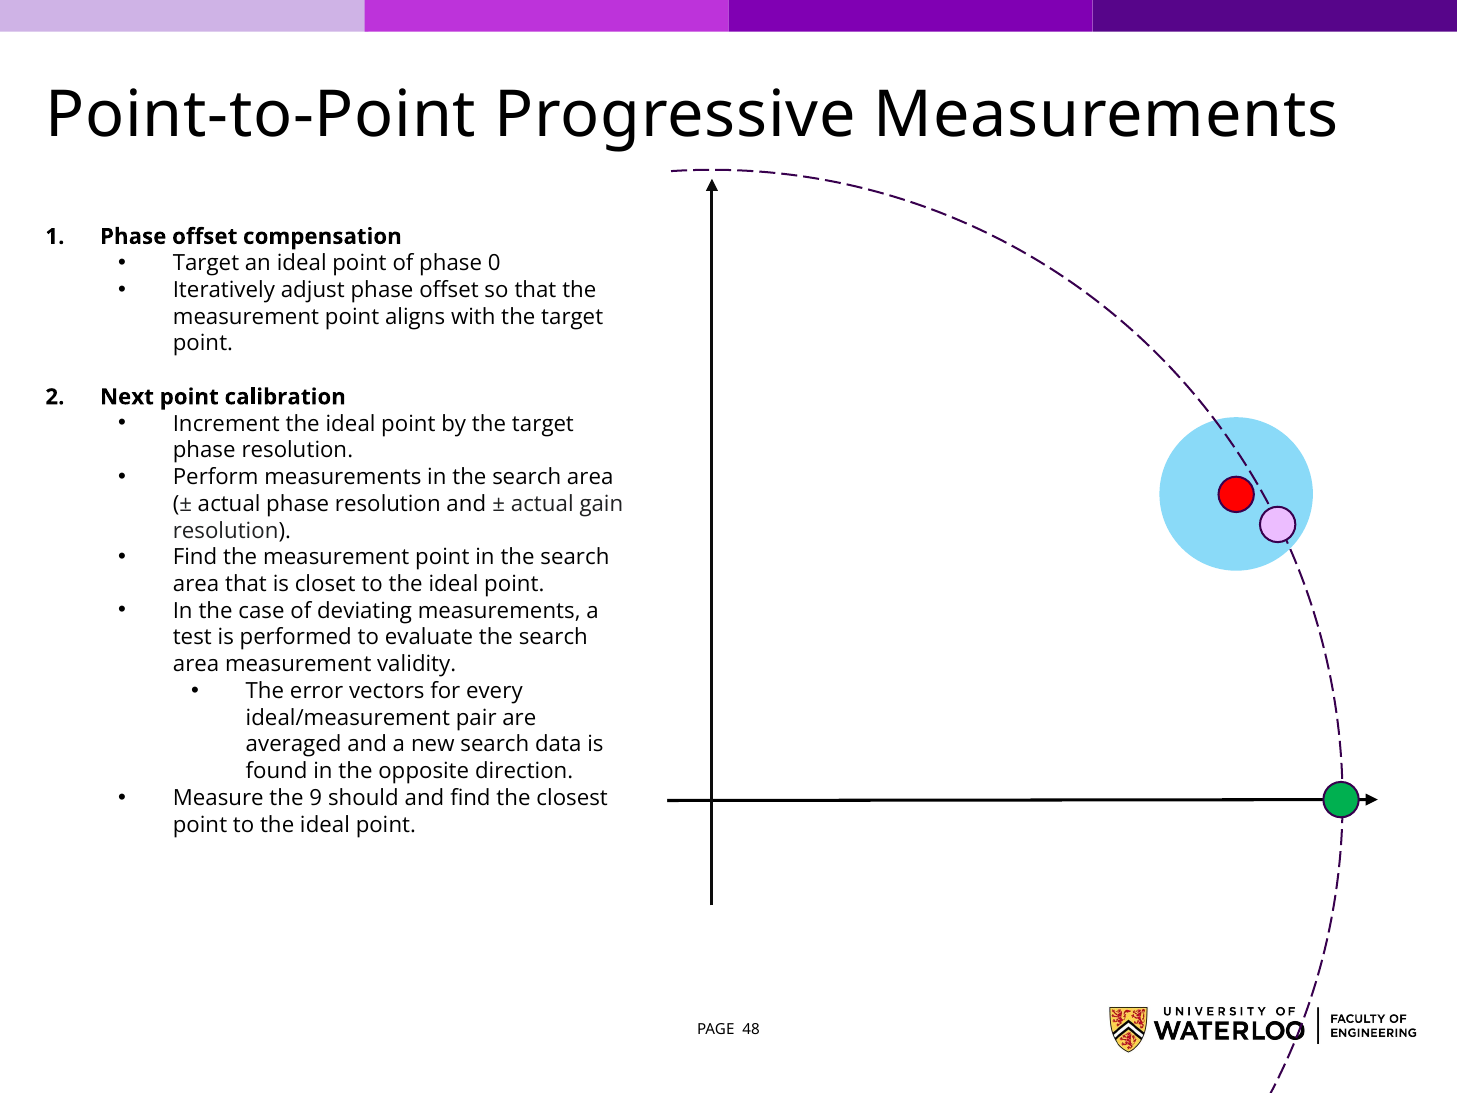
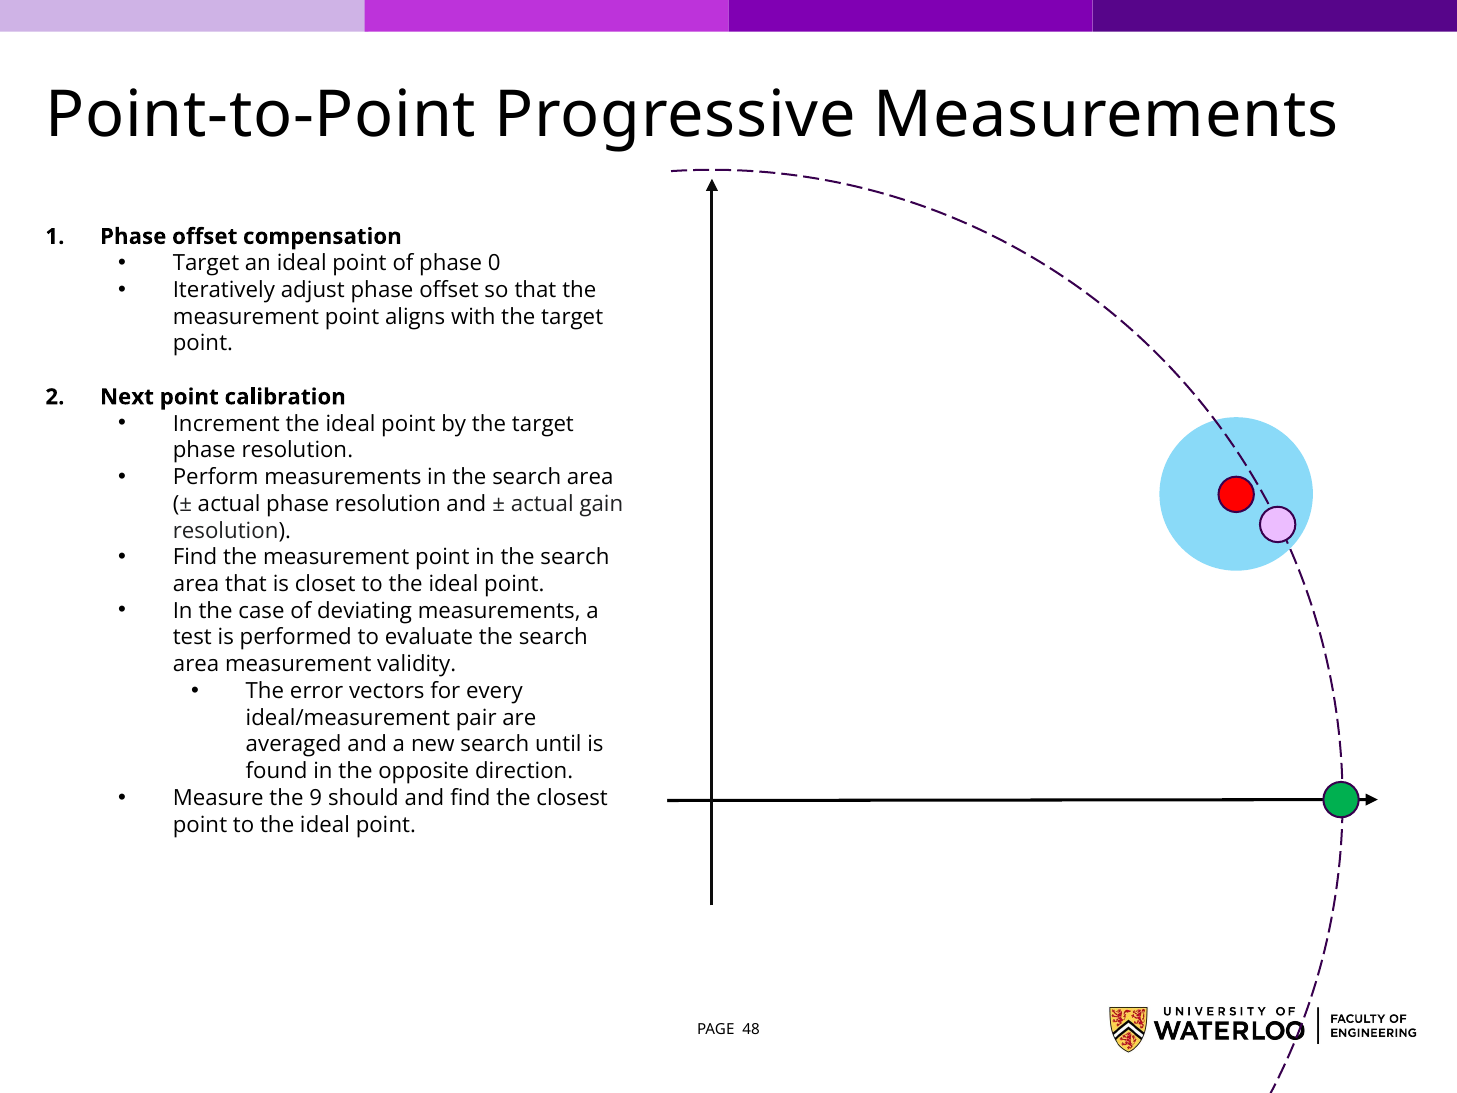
data: data -> until
